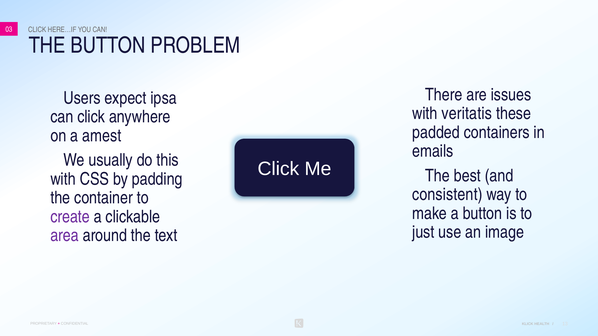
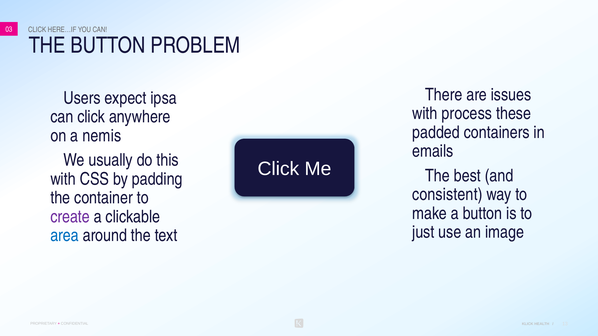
veritatis: veritatis -> process
amest: amest -> nemis
area colour: purple -> blue
